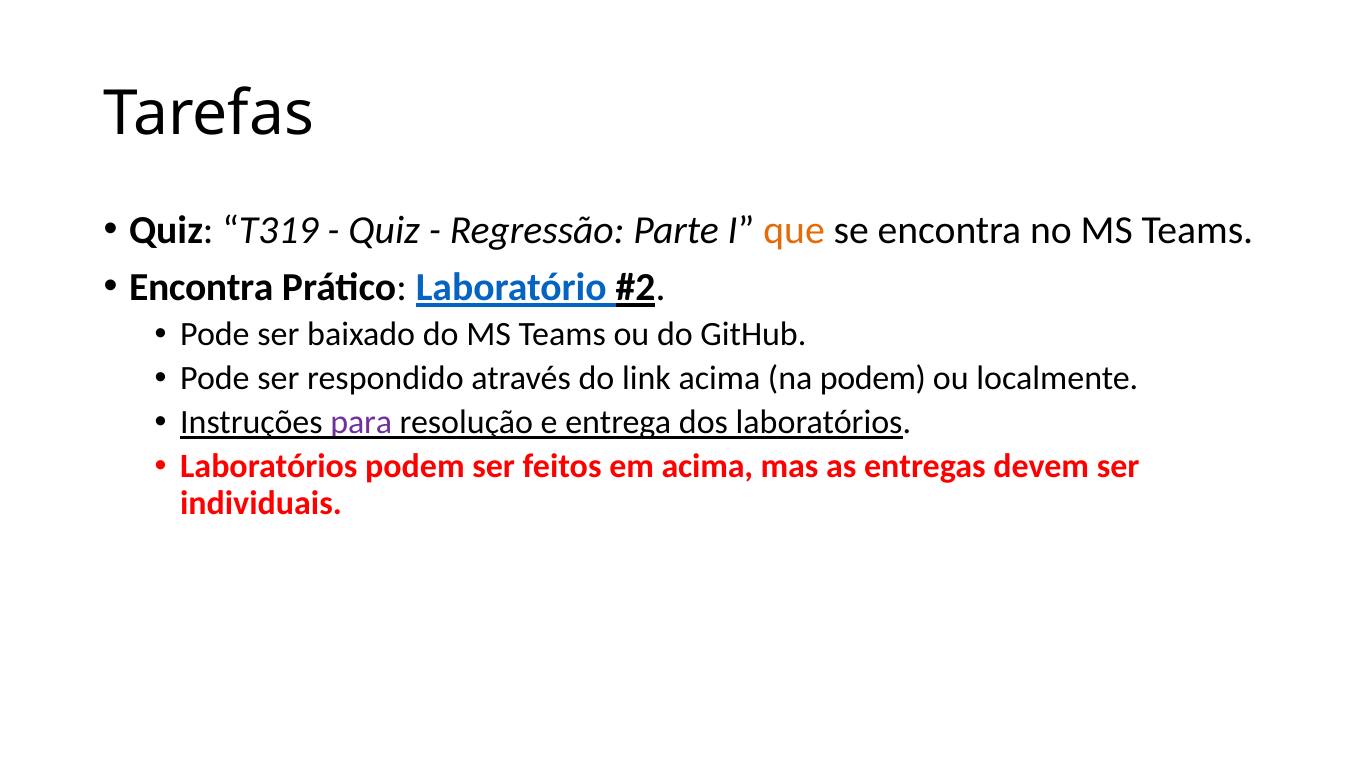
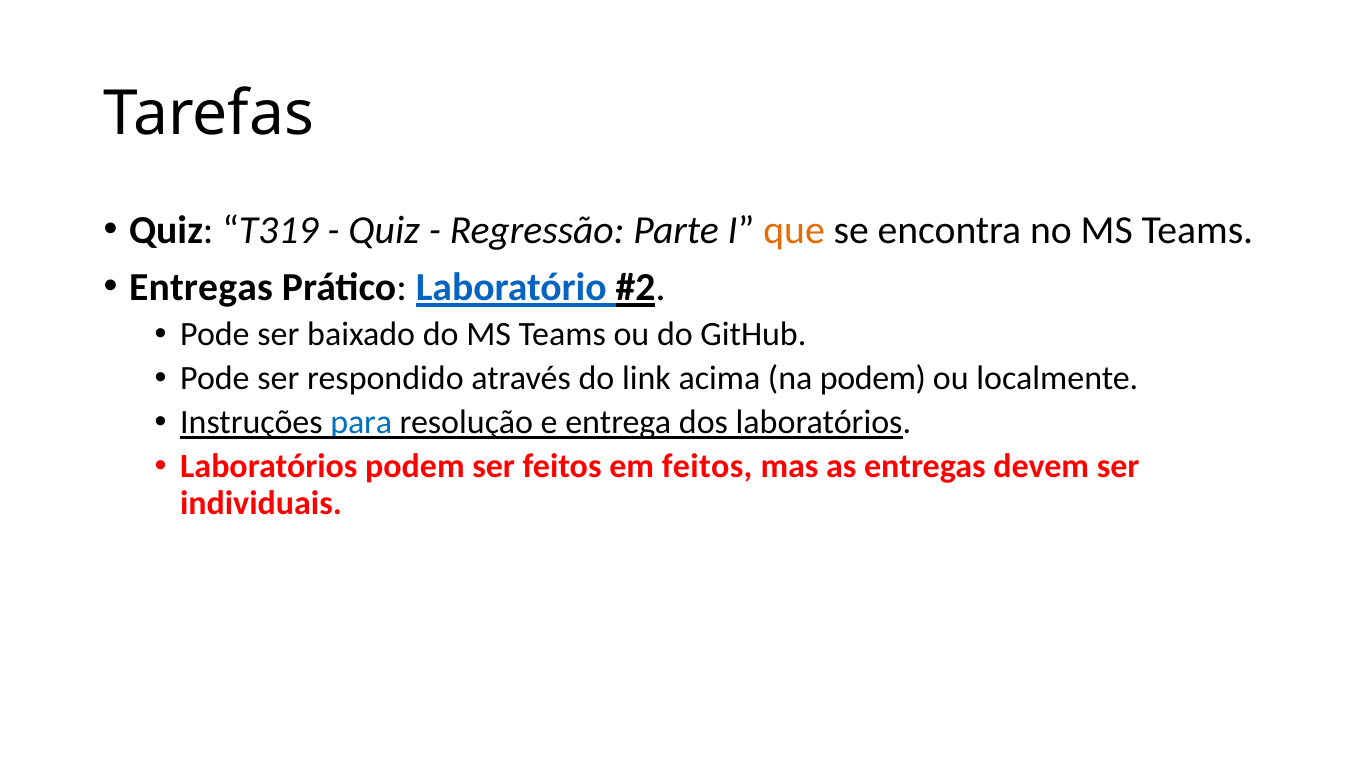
Encontra at (201, 288): Encontra -> Entregas
para colour: purple -> blue
em acima: acima -> feitos
